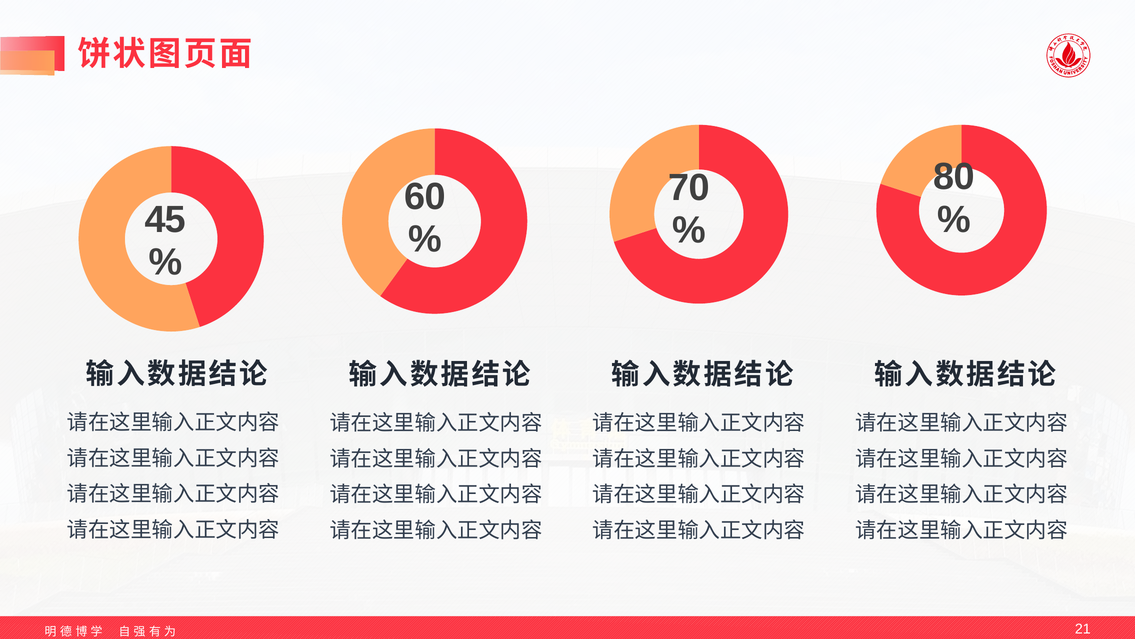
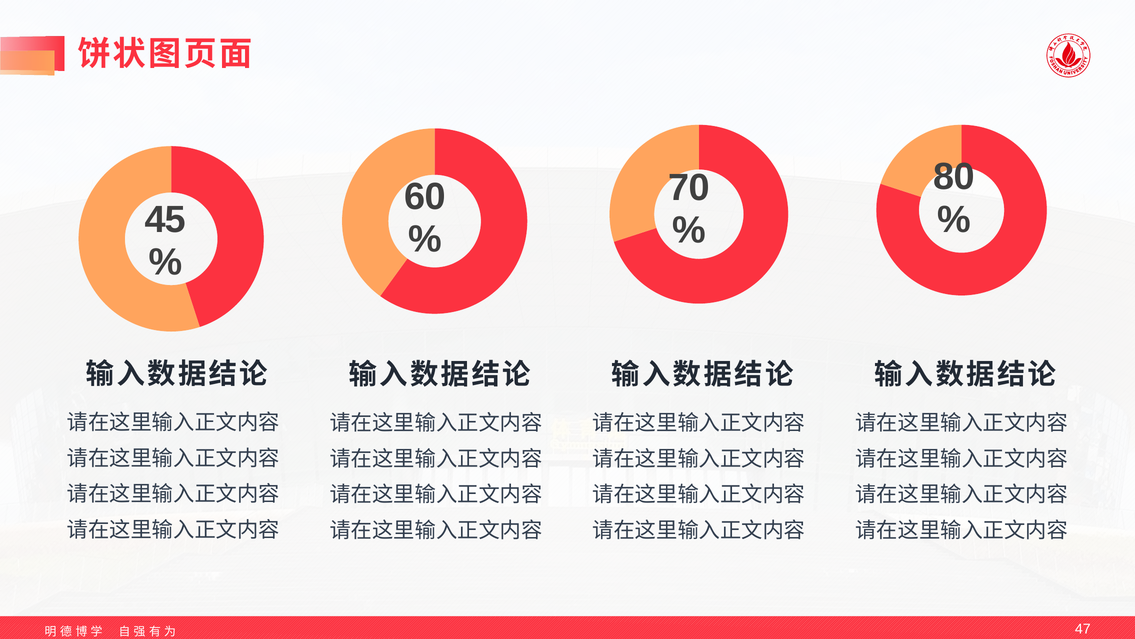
21: 21 -> 47
